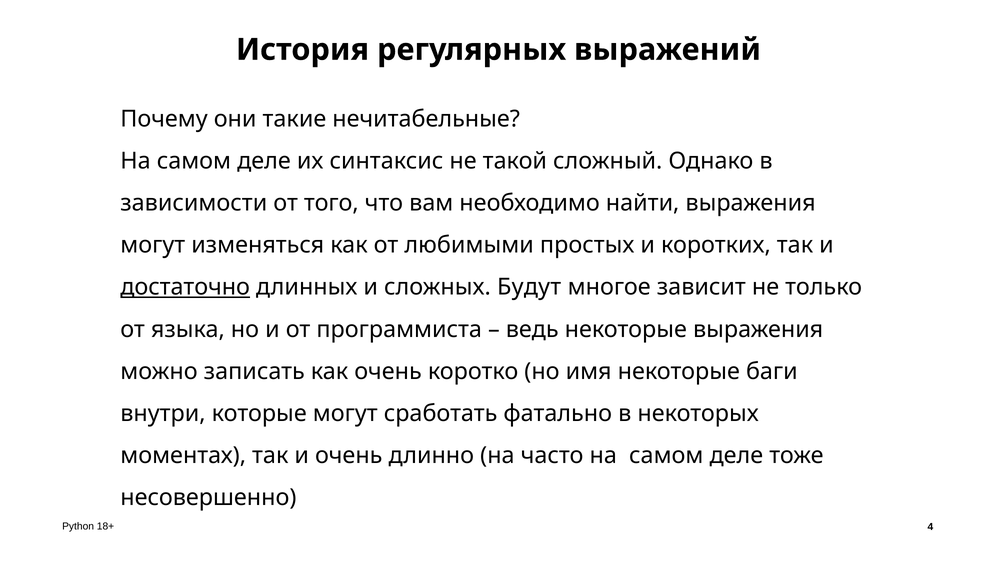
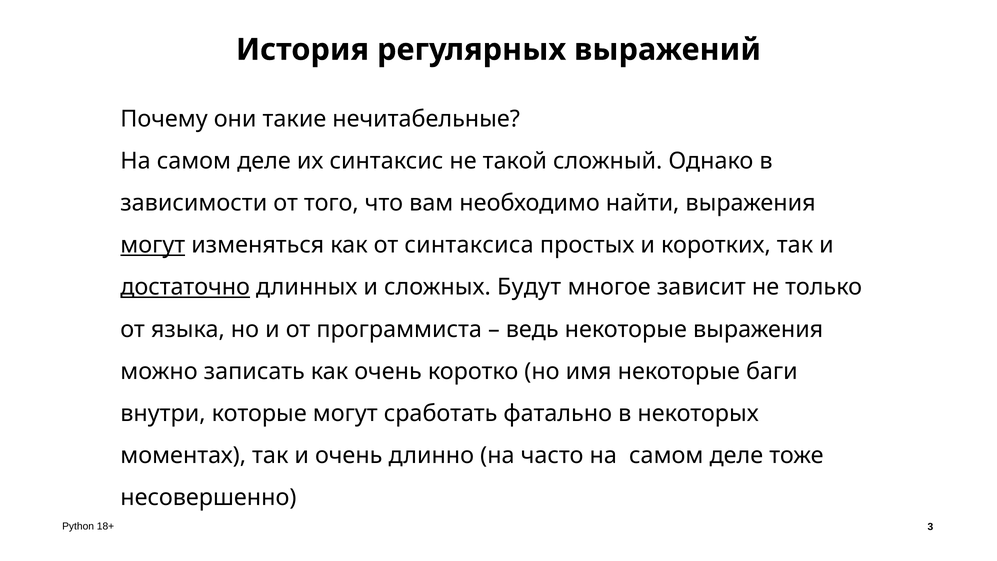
могут at (153, 245) underline: none -> present
любимыми: любимыми -> синтаксиса
4: 4 -> 3
